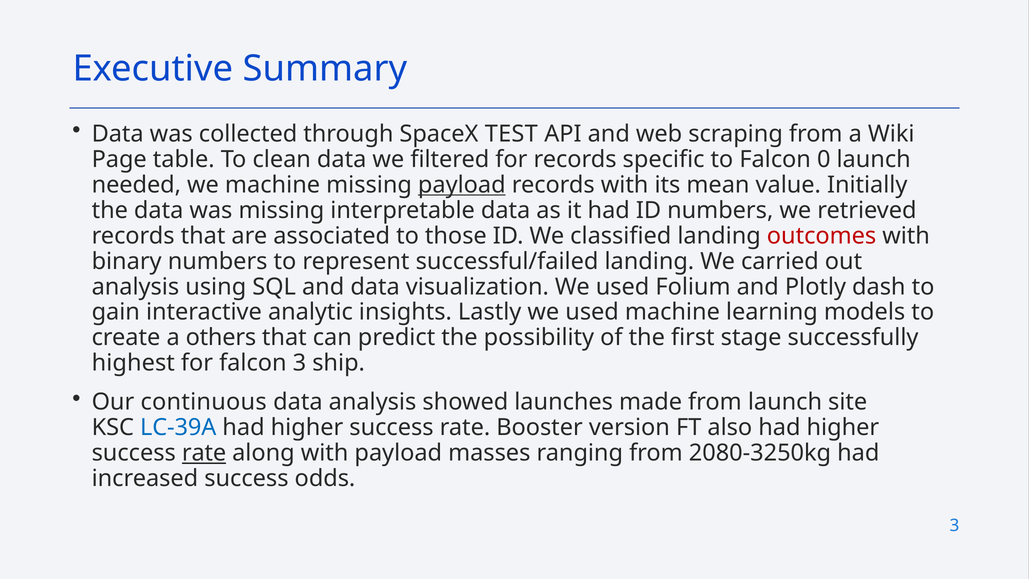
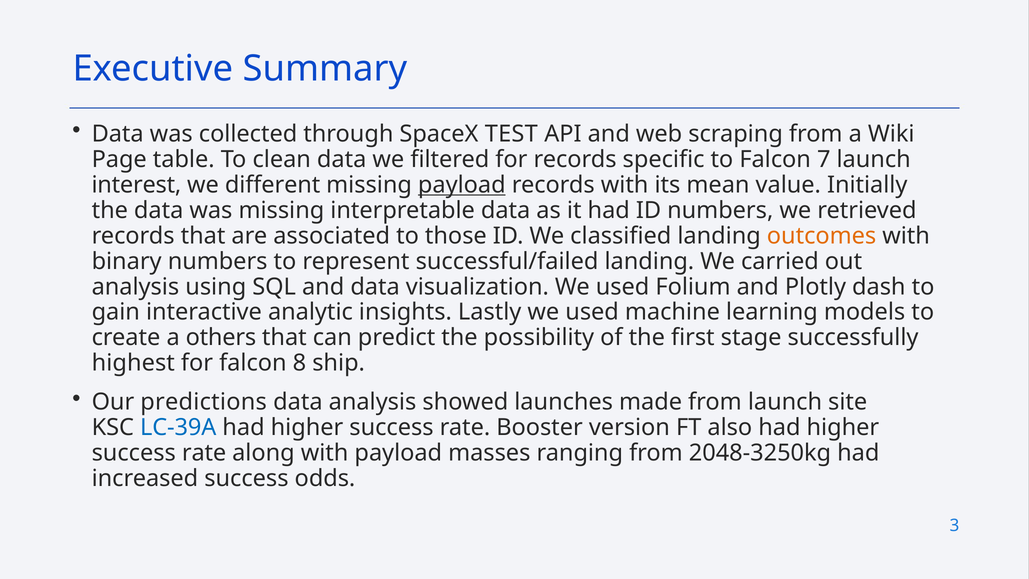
0: 0 -> 7
needed: needed -> interest
we machine: machine -> different
outcomes colour: red -> orange
falcon 3: 3 -> 8
continuous: continuous -> predictions
rate at (204, 453) underline: present -> none
2080-3250kg: 2080-3250kg -> 2048-3250kg
